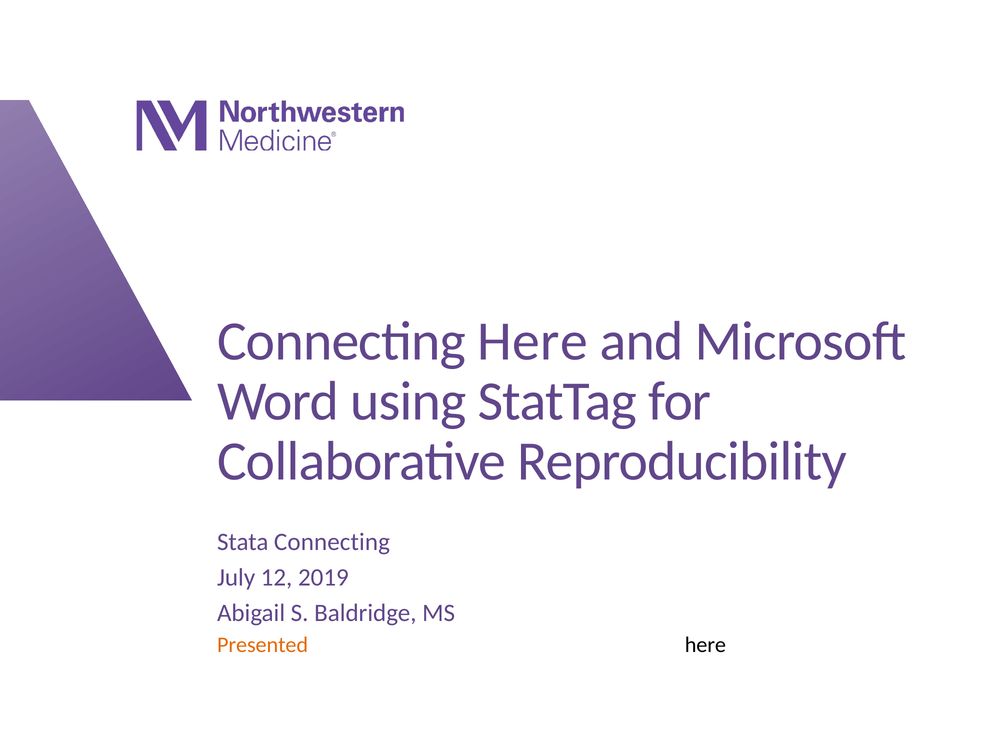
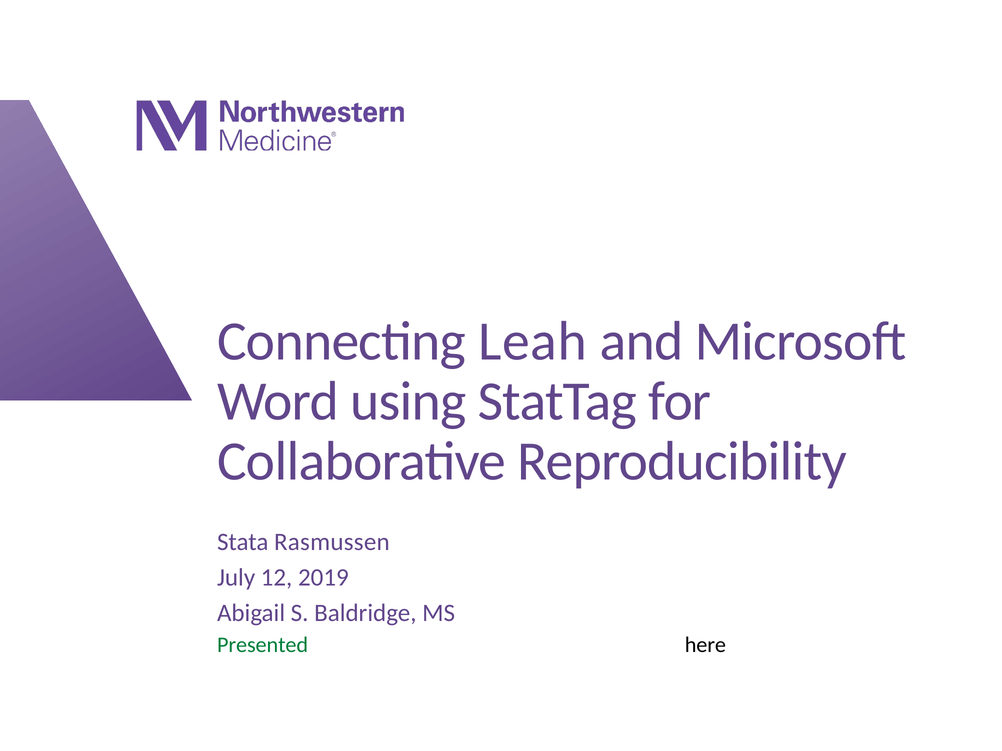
Connecting Here: Here -> Leah
Stata Connecting: Connecting -> Rasmussen
Presented at (263, 645) colour: orange -> green
